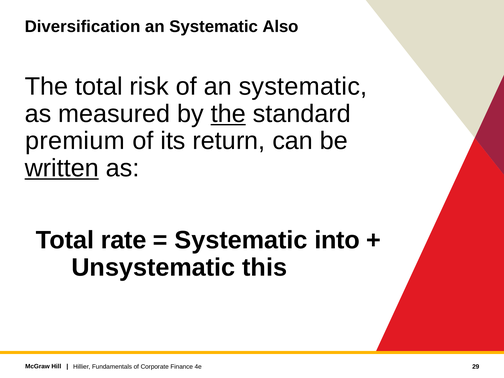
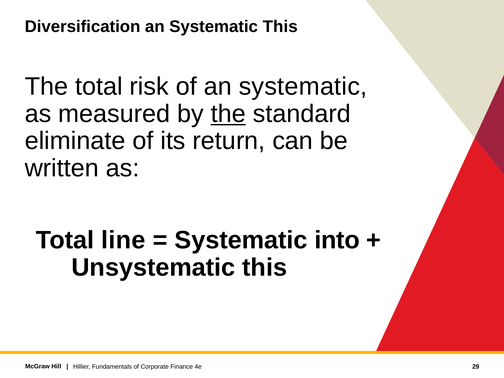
Systematic Also: Also -> This
premium: premium -> eliminate
written underline: present -> none
rate: rate -> line
